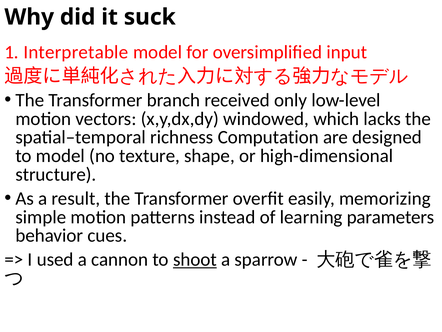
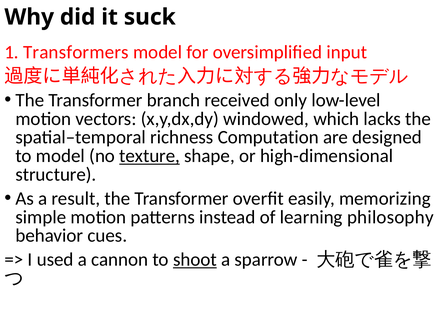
Interpretable: Interpretable -> Transformers
texture underline: none -> present
parameters: parameters -> philosophy
